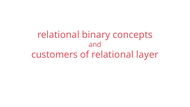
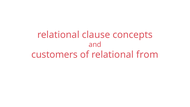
binary: binary -> clause
layer: layer -> from
